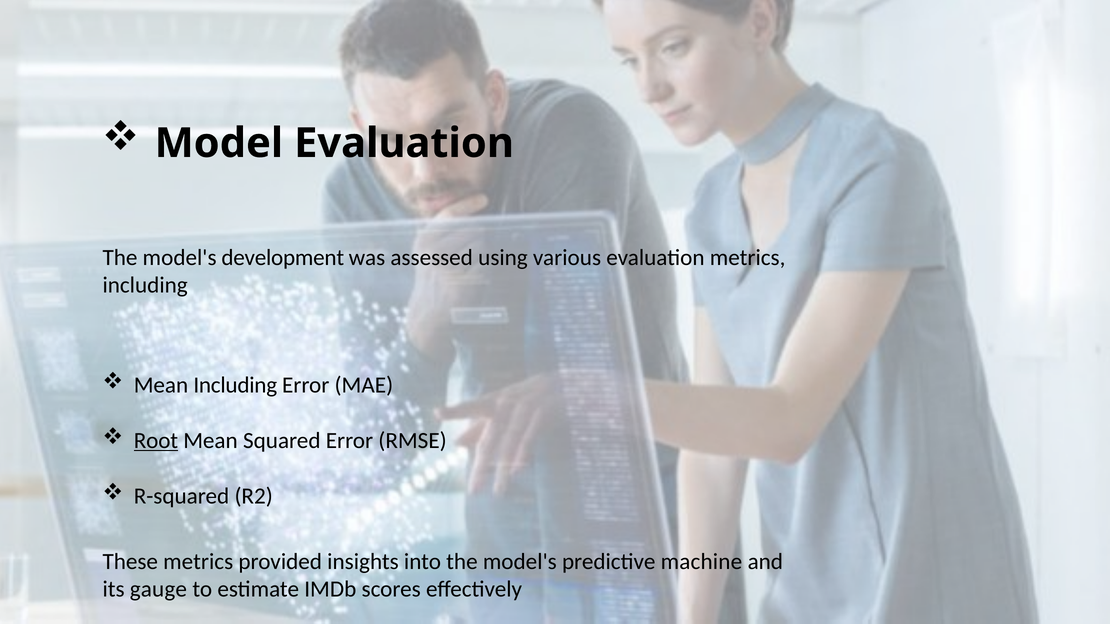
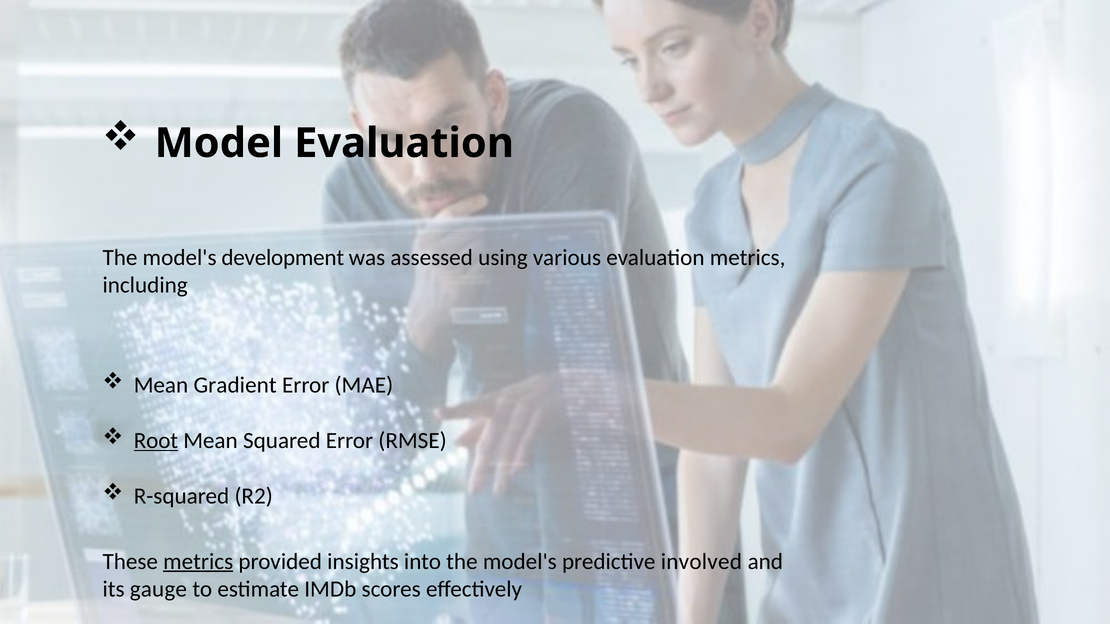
Mean Including: Including -> Gradient
metrics at (198, 562) underline: none -> present
machine: machine -> involved
